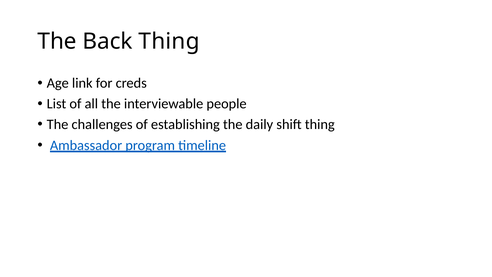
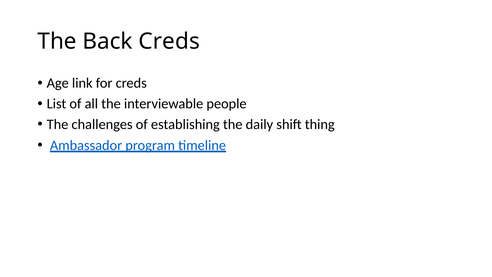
Back Thing: Thing -> Creds
